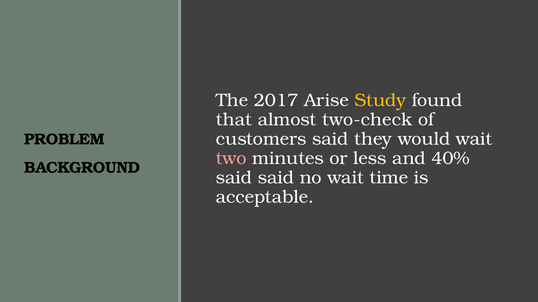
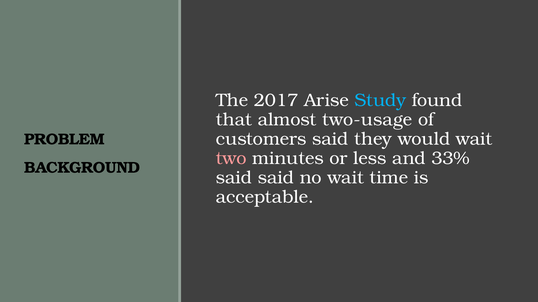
Study colour: yellow -> light blue
two-check: two-check -> two-usage
40%: 40% -> 33%
